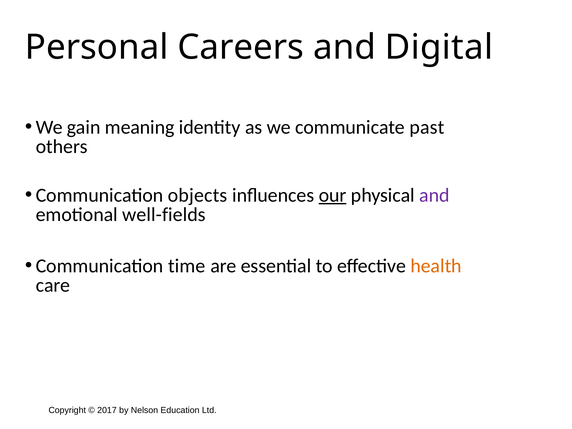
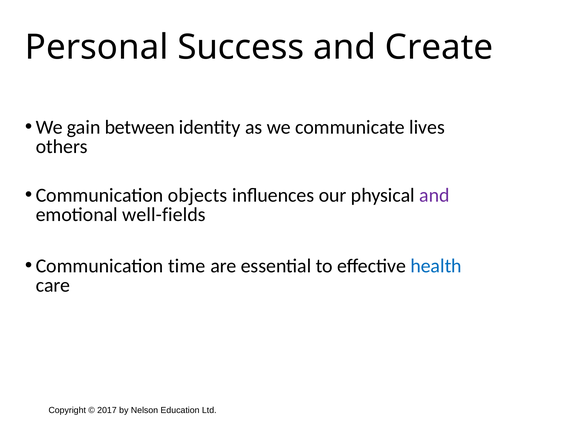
Careers: Careers -> Success
Digital: Digital -> Create
meaning: meaning -> between
past: past -> lives
our underline: present -> none
health colour: orange -> blue
